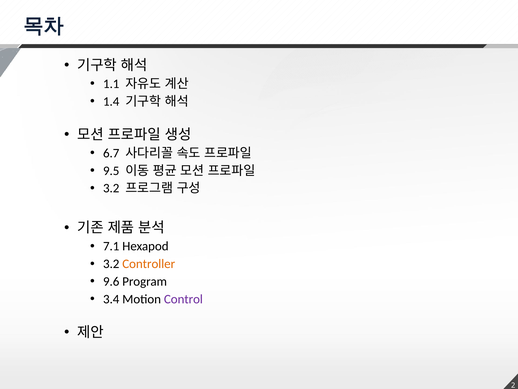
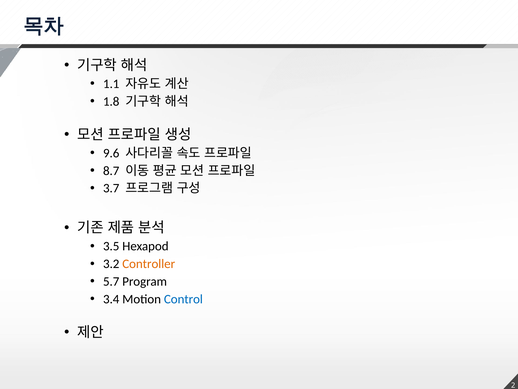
1.4: 1.4 -> 1.8
6.7: 6.7 -> 9.6
9.5: 9.5 -> 8.7
3.2 at (111, 188): 3.2 -> 3.7
7.1: 7.1 -> 3.5
9.6: 9.6 -> 5.7
Control colour: purple -> blue
